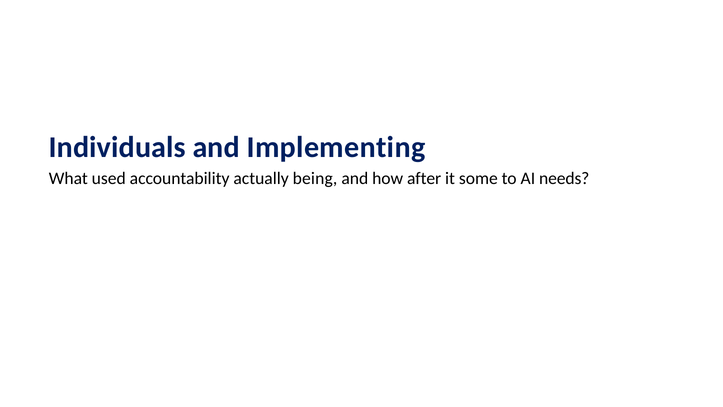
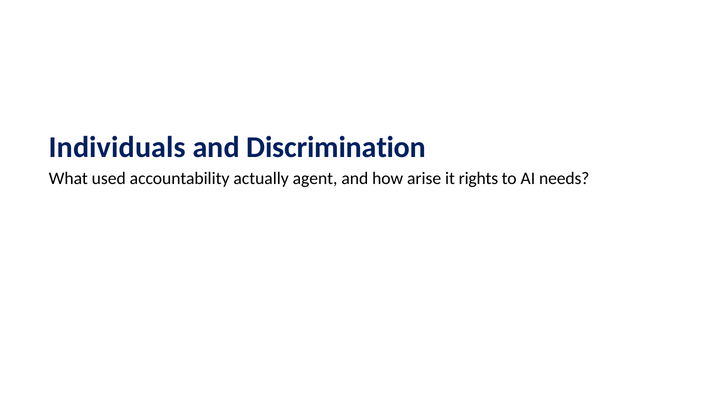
Implementing: Implementing -> Discrimination
being: being -> agent
after: after -> arise
some: some -> rights
